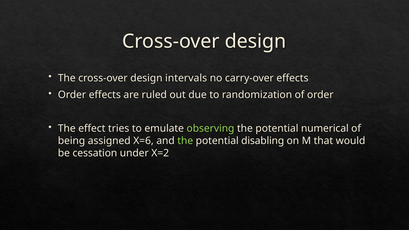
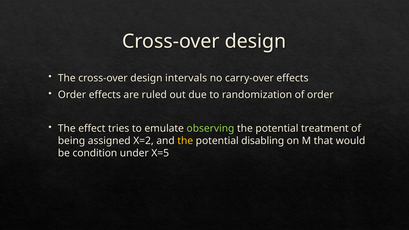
numerical: numerical -> treatment
X=6: X=6 -> X=2
the at (185, 141) colour: light green -> yellow
cessation: cessation -> condition
X=2: X=2 -> X=5
